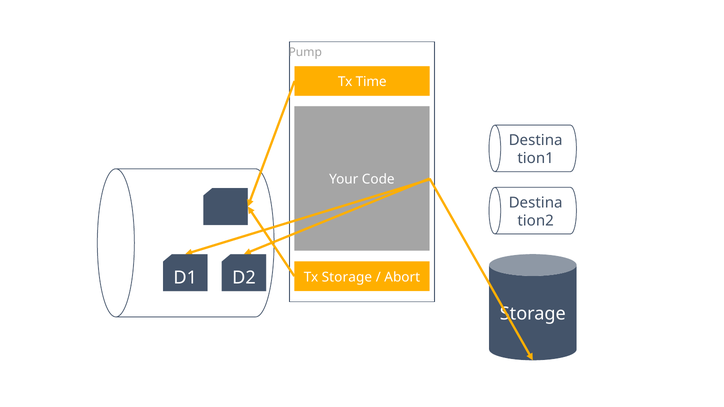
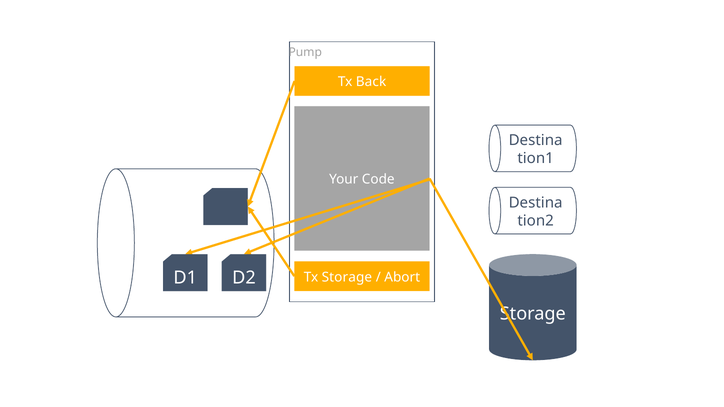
Time: Time -> Back
